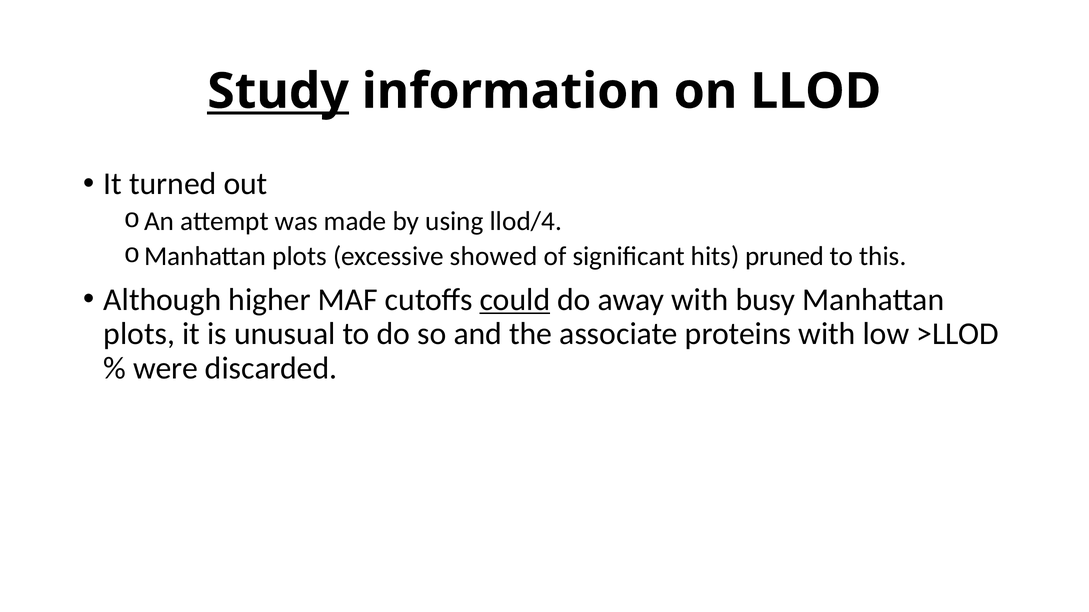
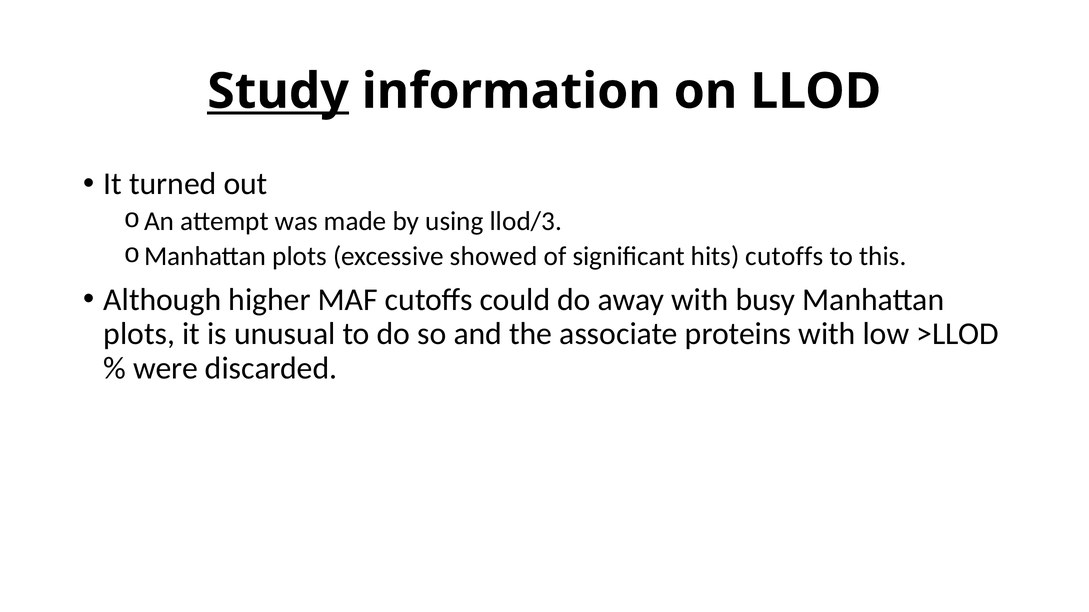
llod/4: llod/4 -> llod/3
hits pruned: pruned -> cutoffs
could underline: present -> none
